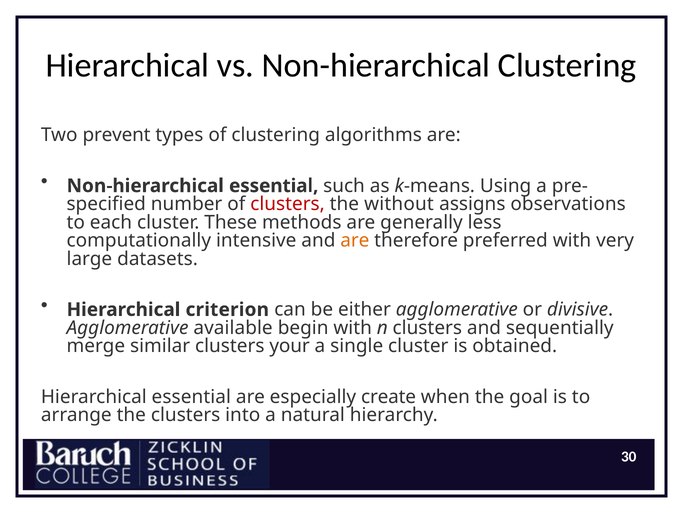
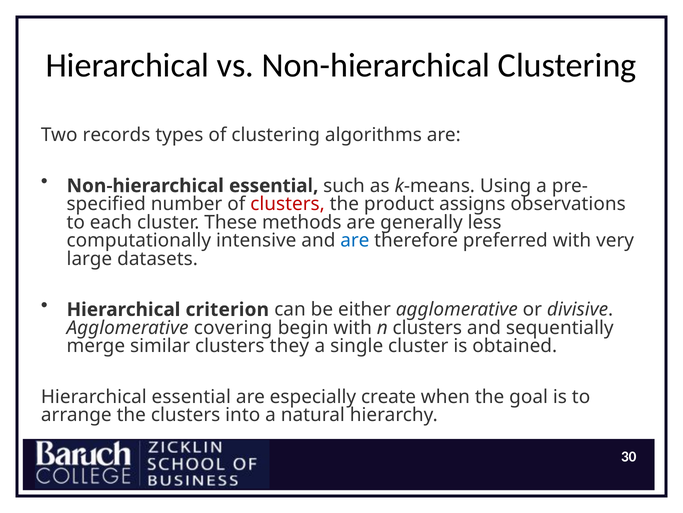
prevent: prevent -> records
without: without -> product
are at (355, 240) colour: orange -> blue
available: available -> covering
your: your -> they
